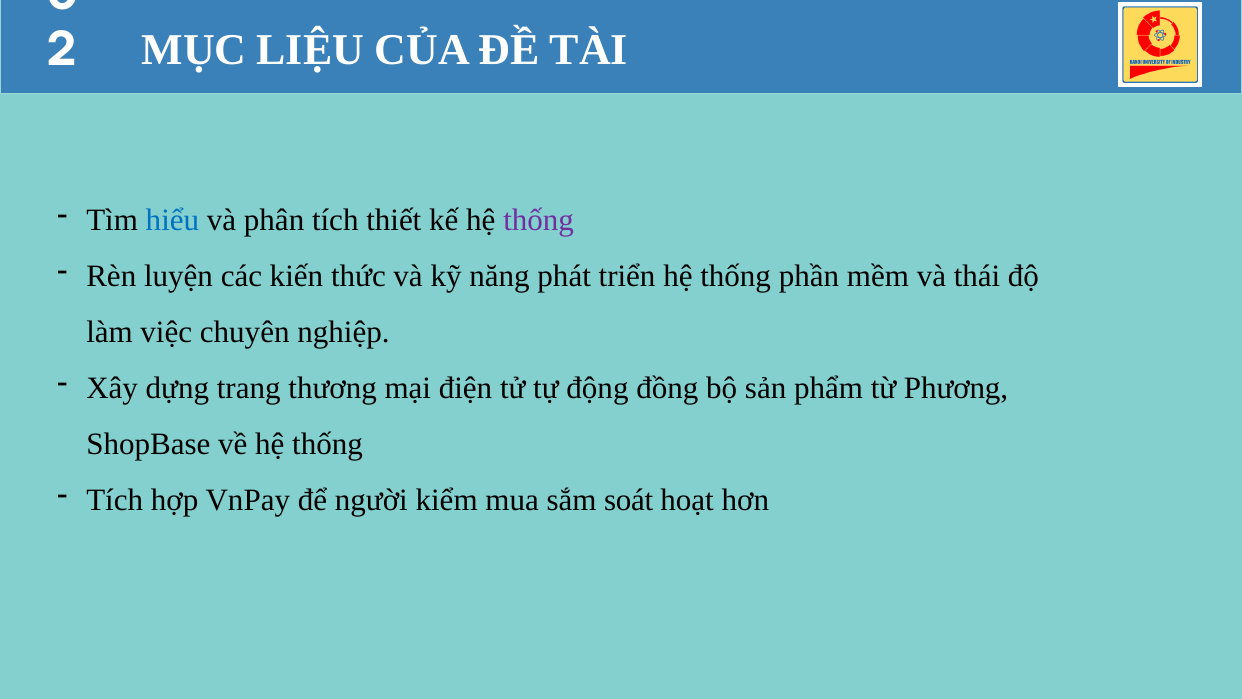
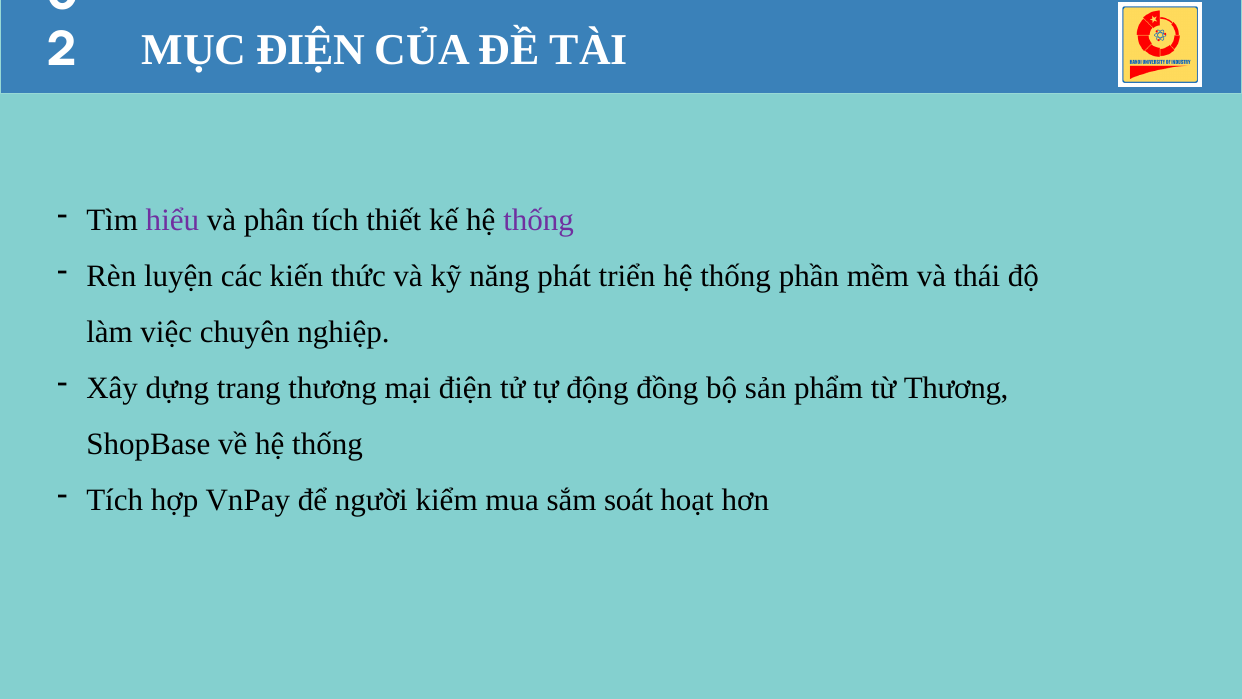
MỤC LIỆU: LIỆU -> ĐIỆN
hiểu colour: blue -> purple
từ Phương: Phương -> Thương
